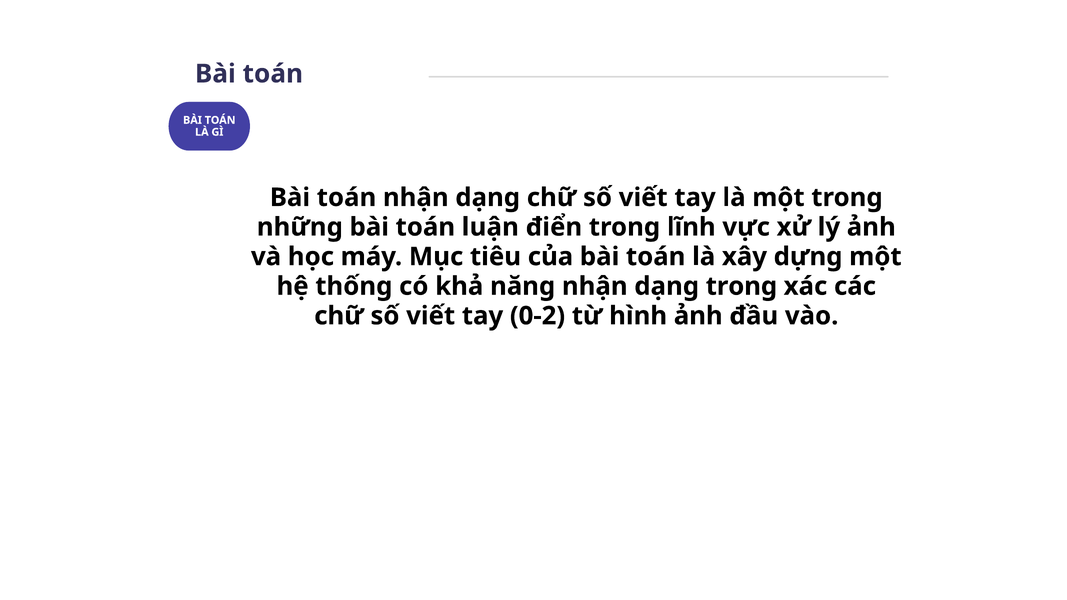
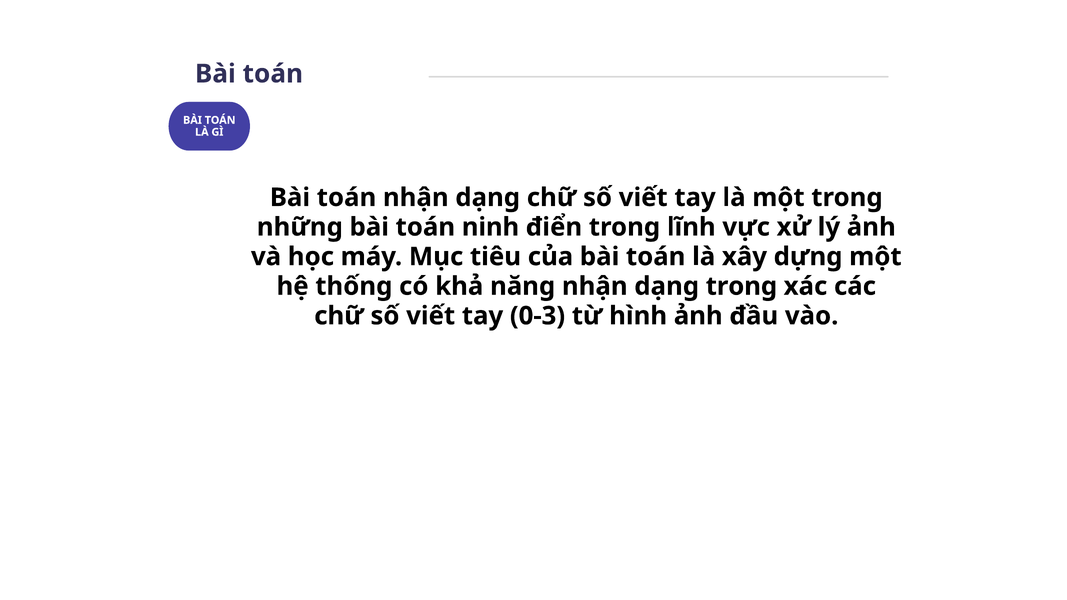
luận: luận -> ninh
0-2: 0-2 -> 0-3
